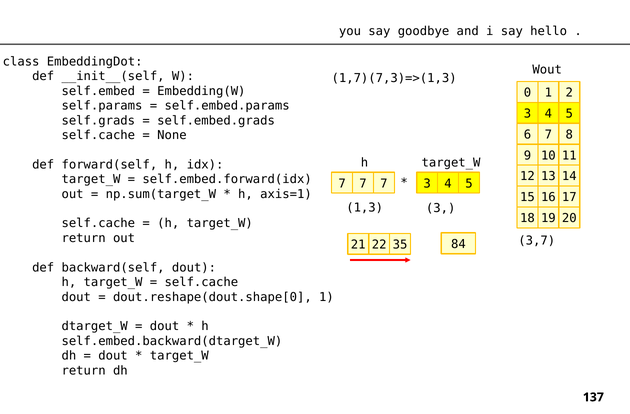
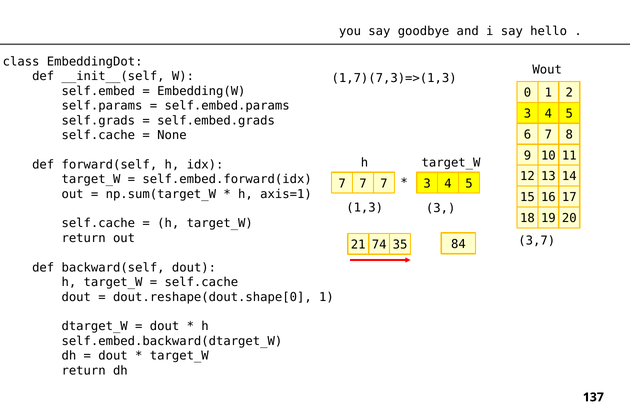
22: 22 -> 74
